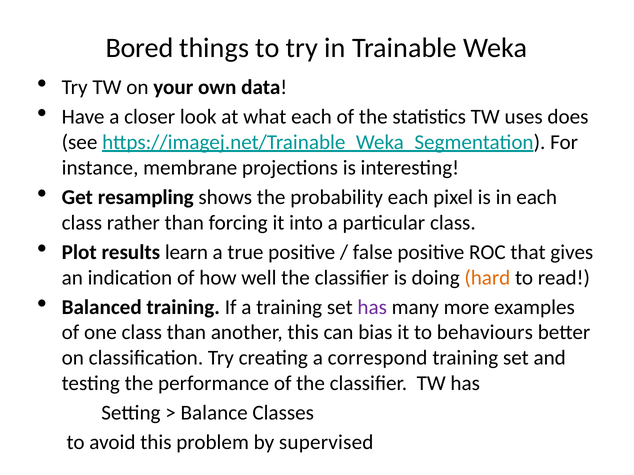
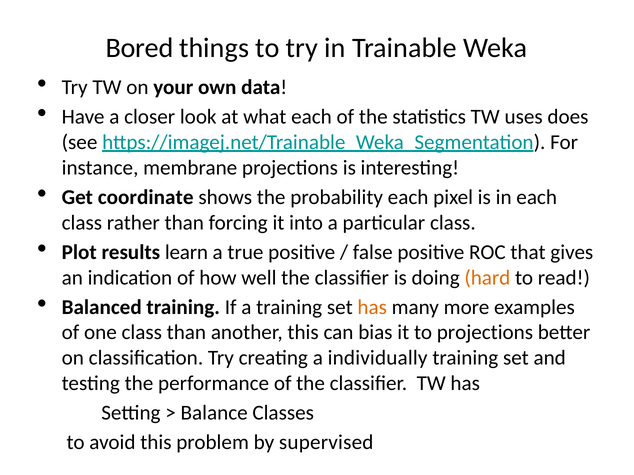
resampling: resampling -> coordinate
has at (372, 307) colour: purple -> orange
to behaviours: behaviours -> projections
correspond: correspond -> individually
